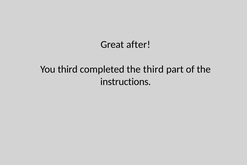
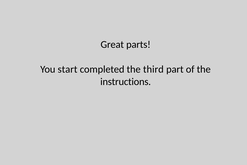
after: after -> parts
You third: third -> start
